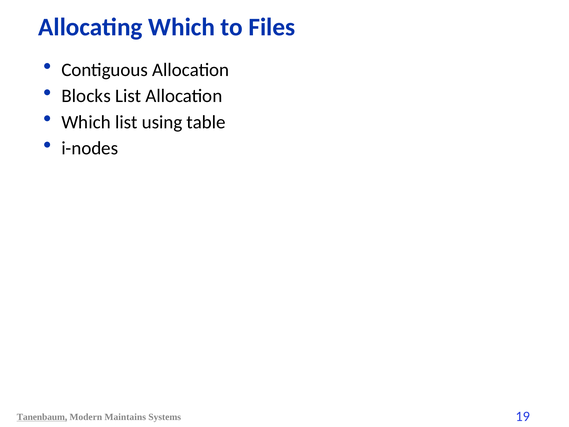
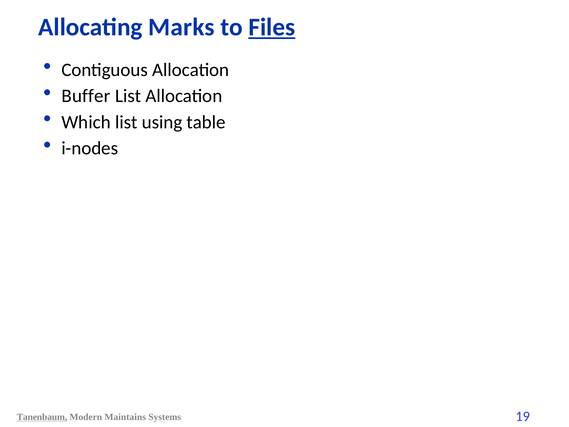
Allocating Which: Which -> Marks
Files underline: none -> present
Blocks: Blocks -> Buffer
